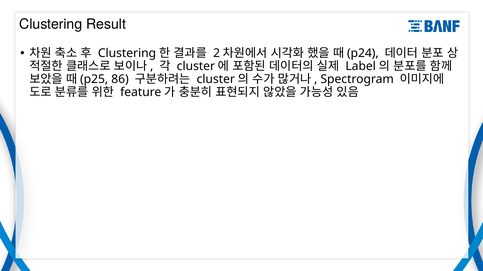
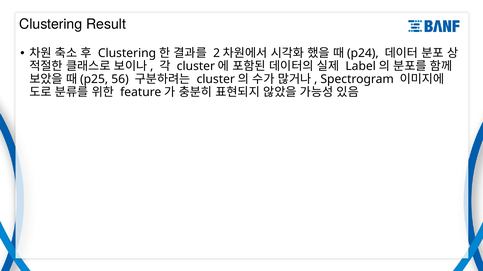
86: 86 -> 56
